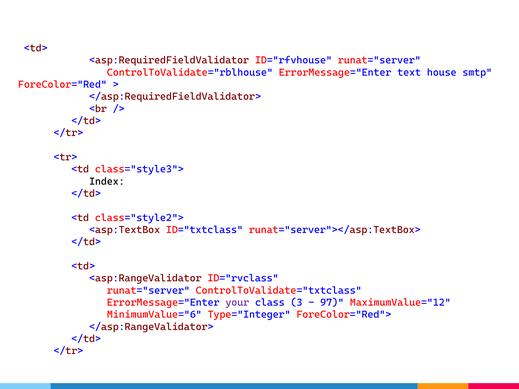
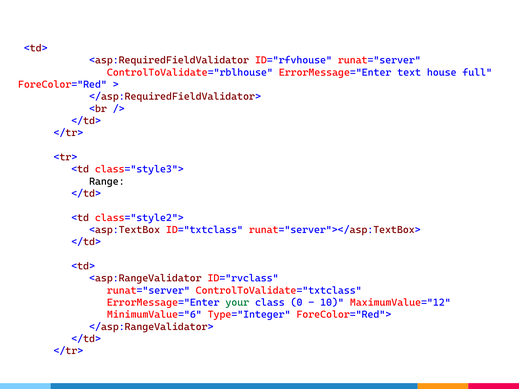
smtp: smtp -> full
Index: Index -> Range
your colour: purple -> green
3: 3 -> 0
97: 97 -> 10
